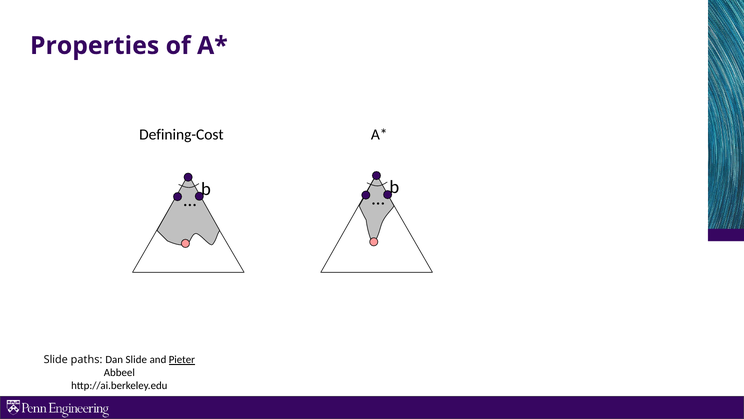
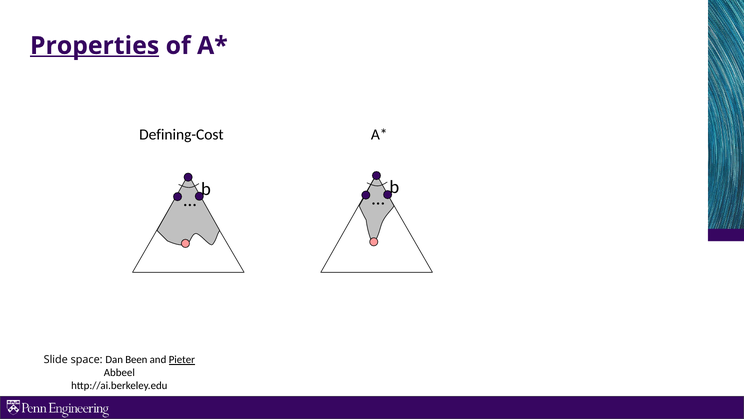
Properties underline: none -> present
paths: paths -> space
Dan Slide: Slide -> Been
